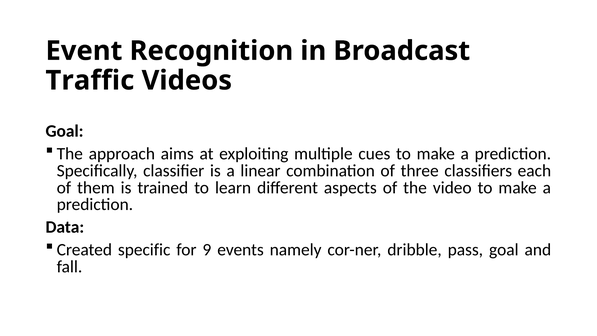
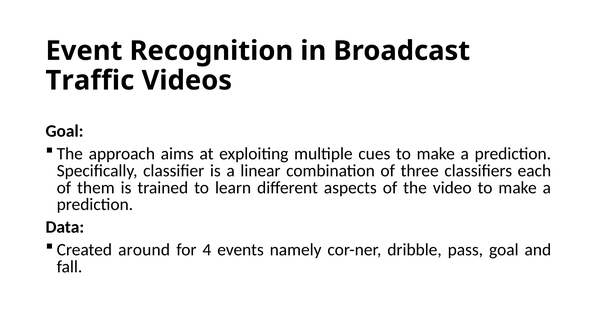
specific: specific -> around
9: 9 -> 4
